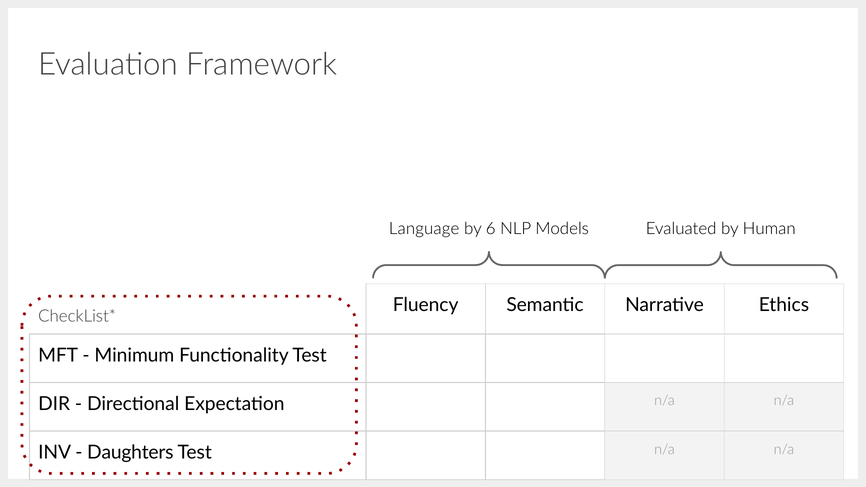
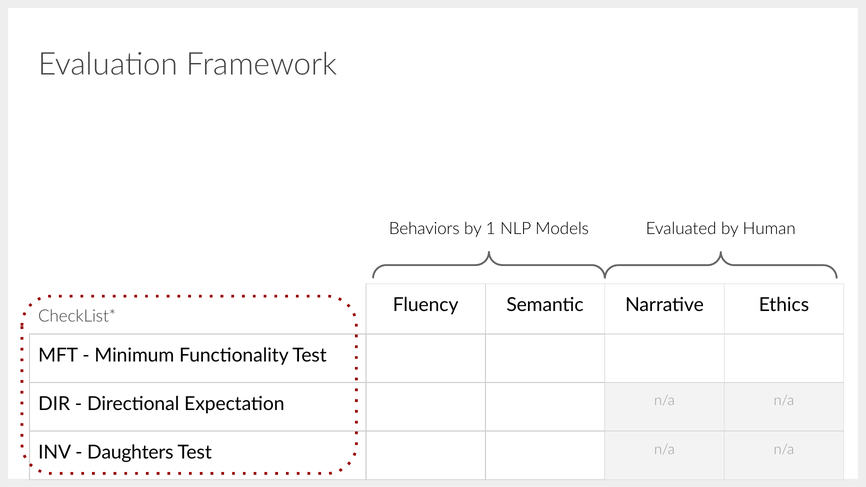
Language: Language -> Behaviors
6: 6 -> 1
